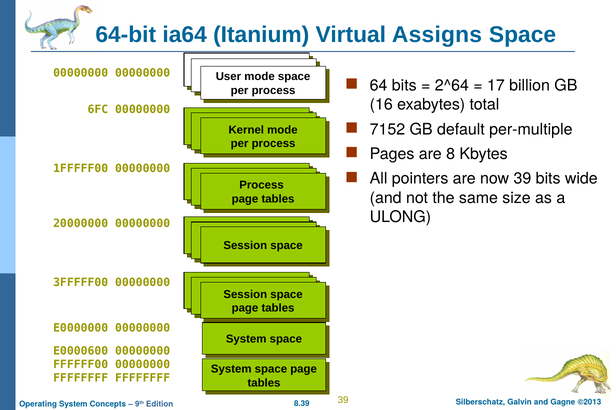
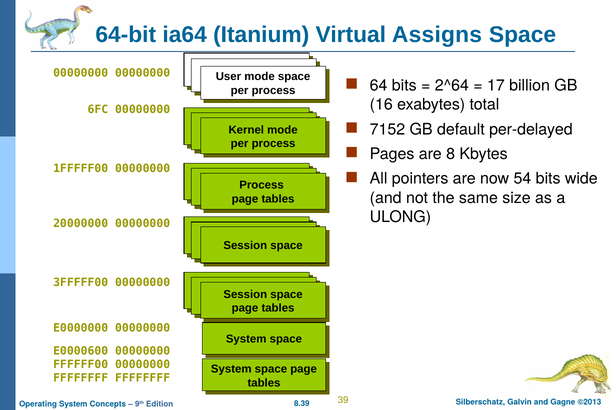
per-multiple: per-multiple -> per-delayed
now 39: 39 -> 54
